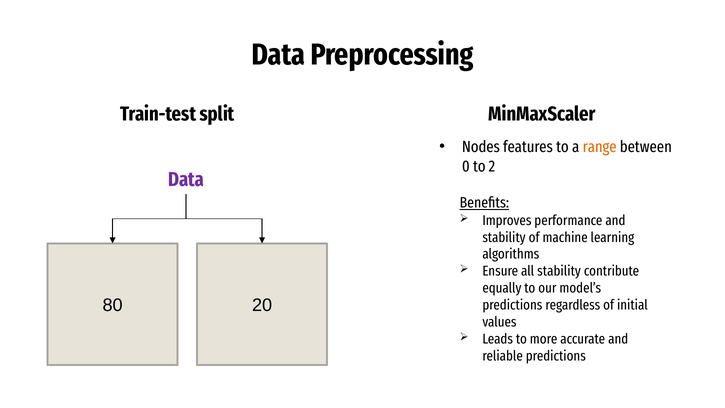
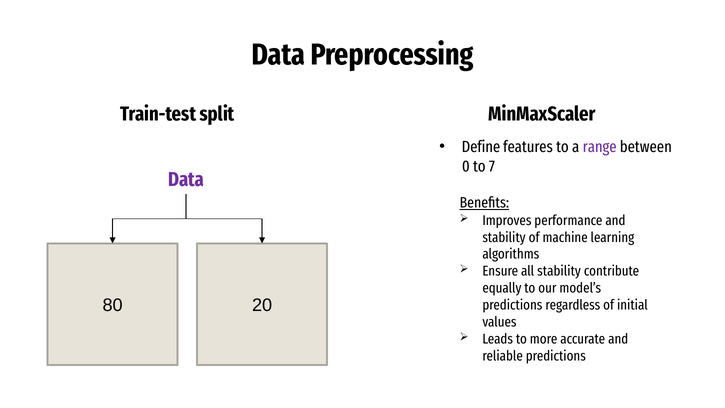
Nodes: Nodes -> Define
range colour: orange -> purple
2: 2 -> 7
